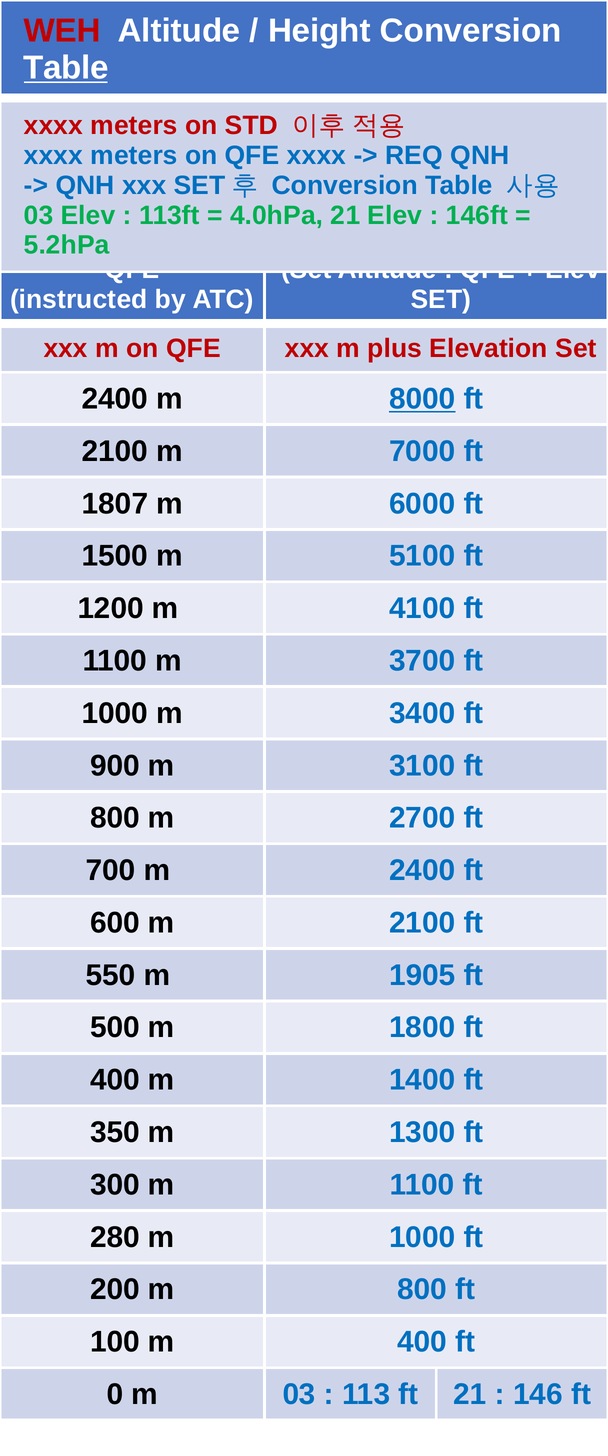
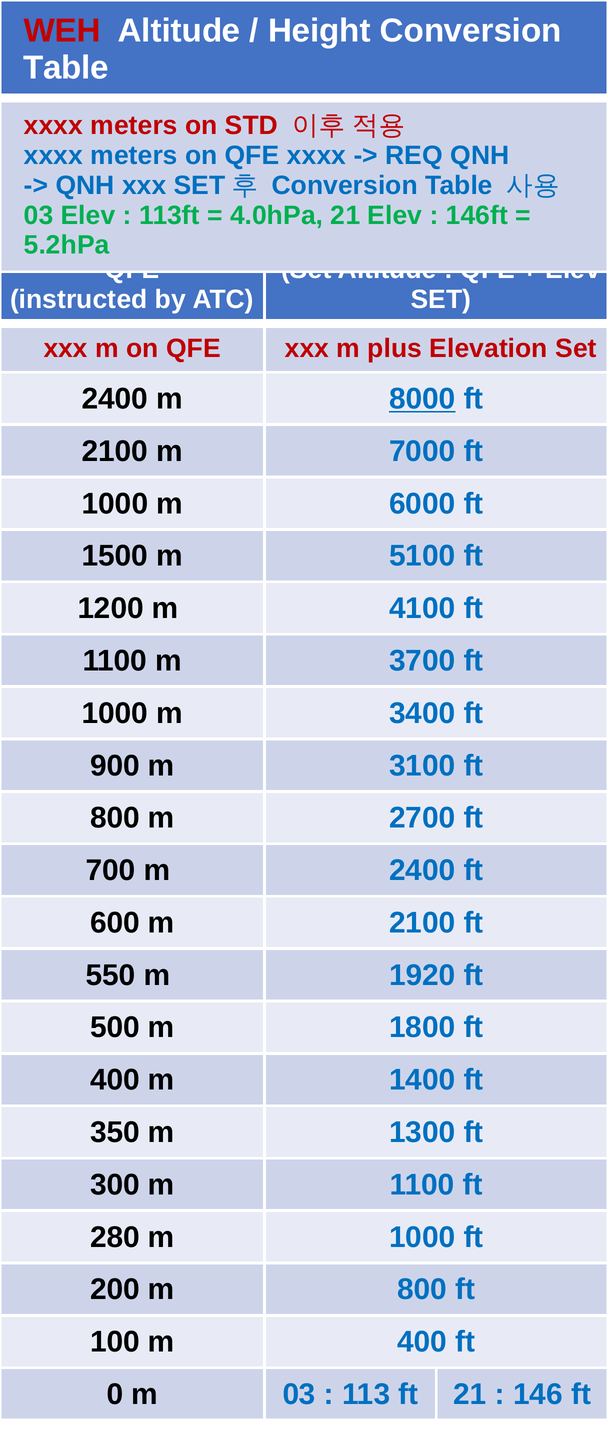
Table at (66, 68) underline: present -> none
1807 at (115, 503): 1807 -> 1000
1905: 1905 -> 1920
